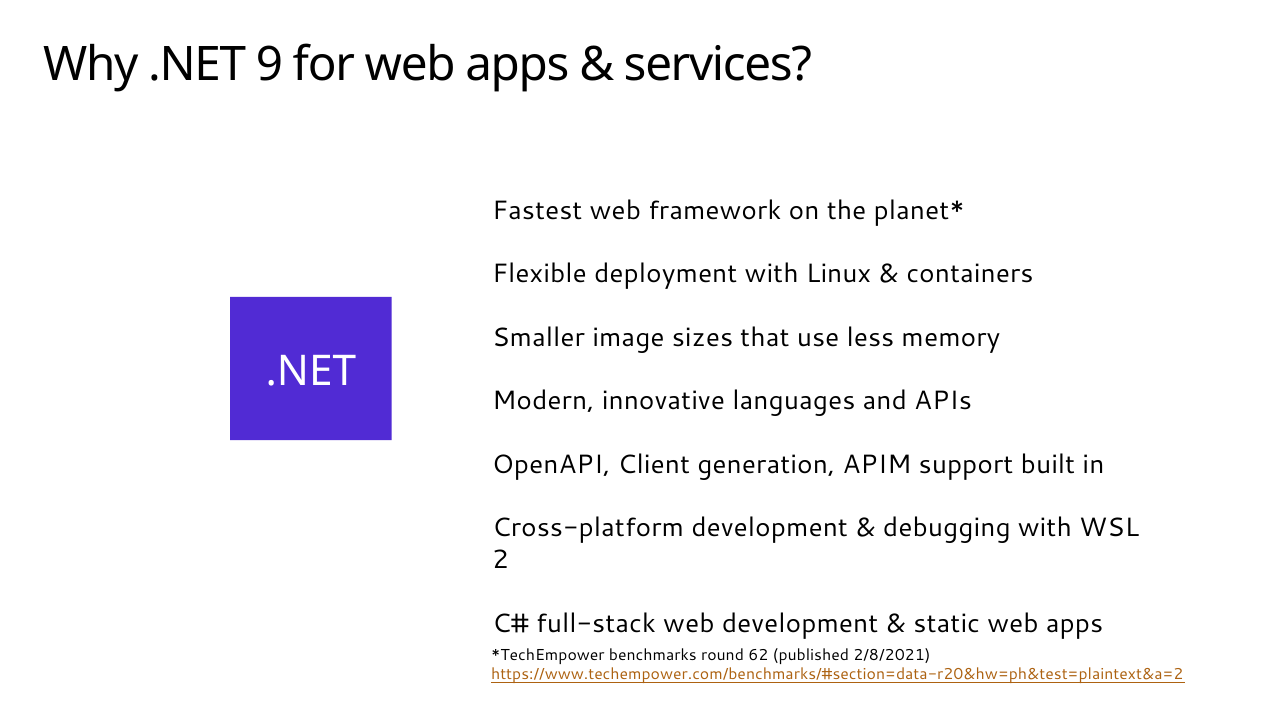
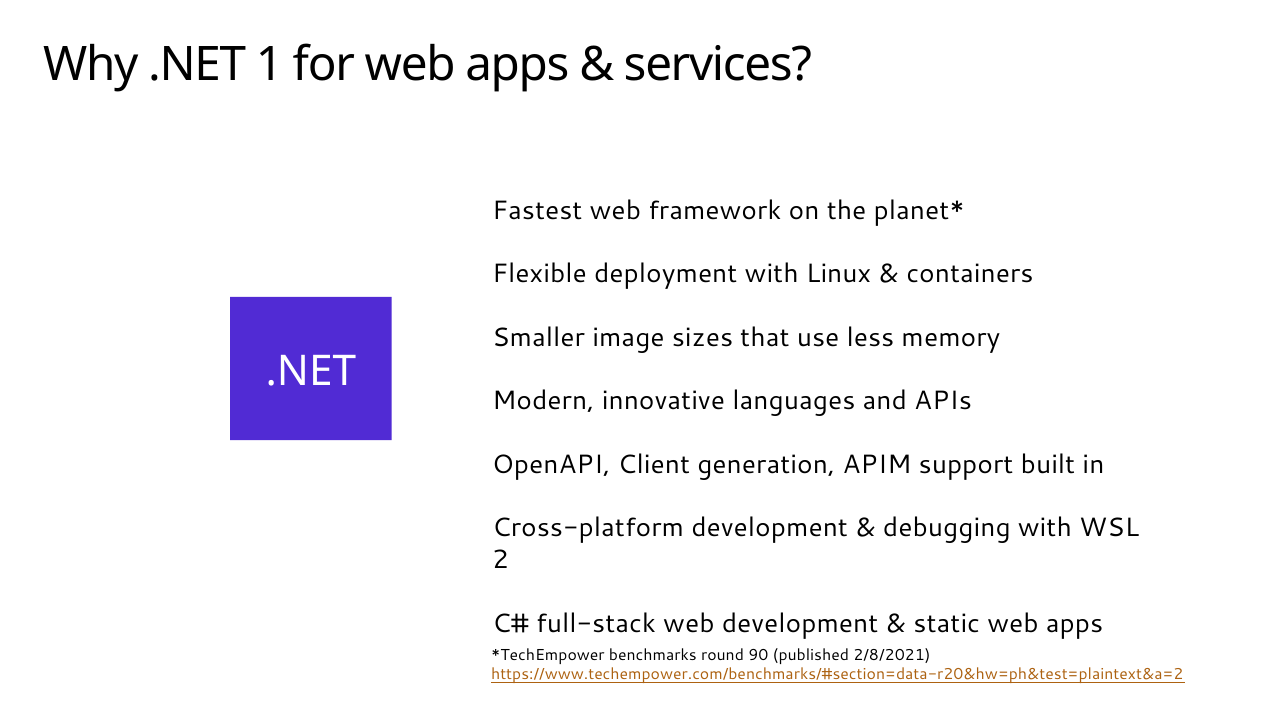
9: 9 -> 1
62: 62 -> 90
